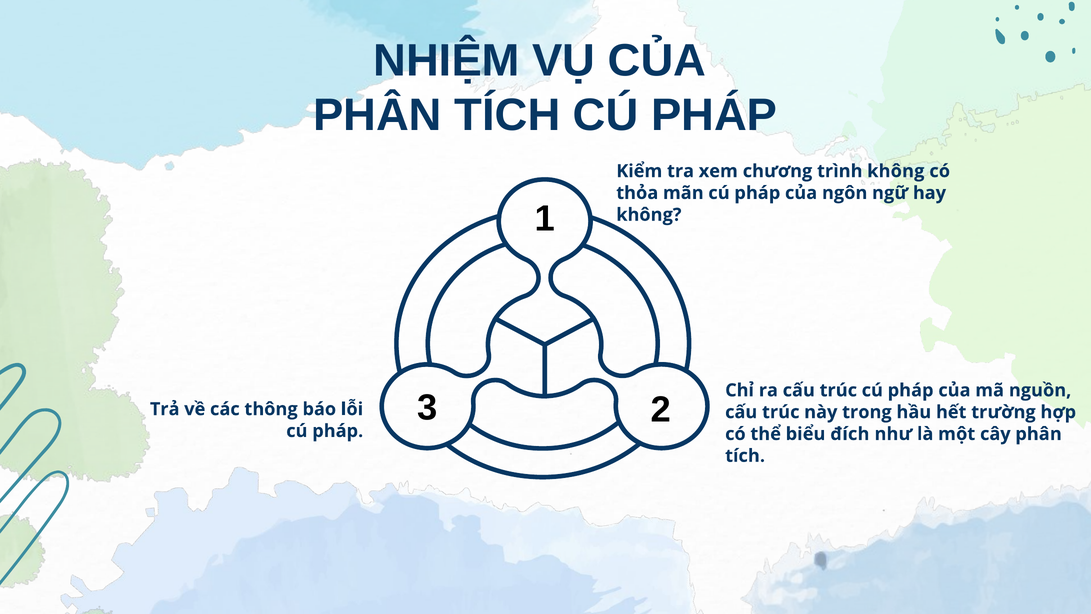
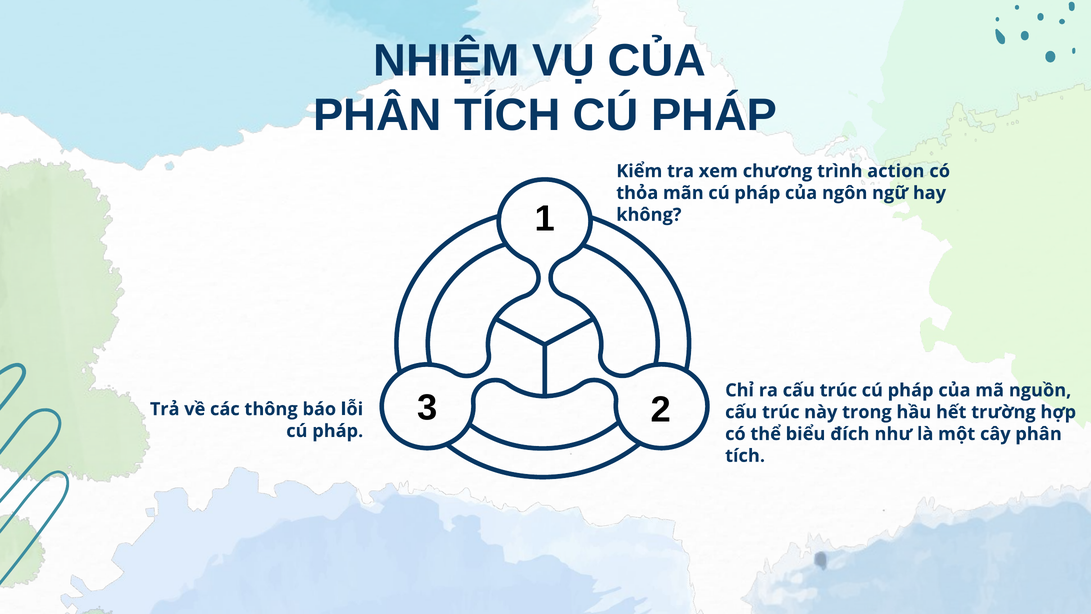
trình không: không -> action
